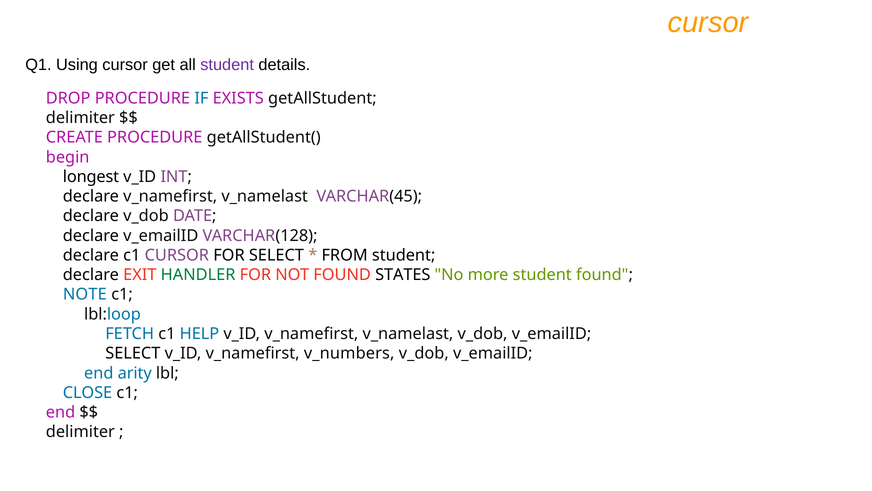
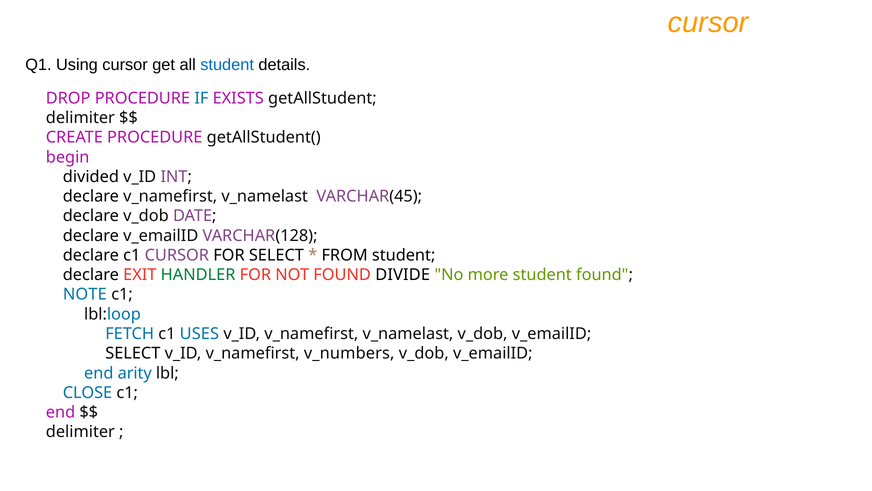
student at (227, 65) colour: purple -> blue
longest: longest -> divided
STATES: STATES -> DIVIDE
HELP: HELP -> USES
